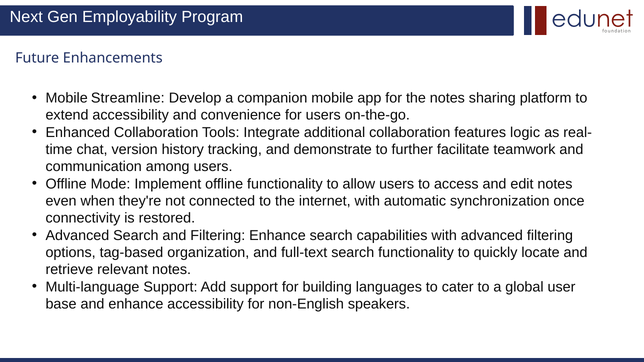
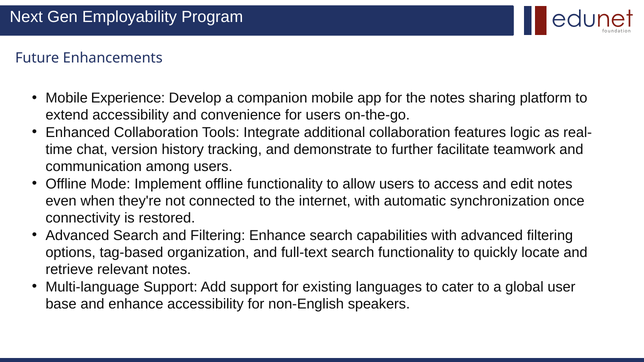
Streamline: Streamline -> Experience
building: building -> existing
